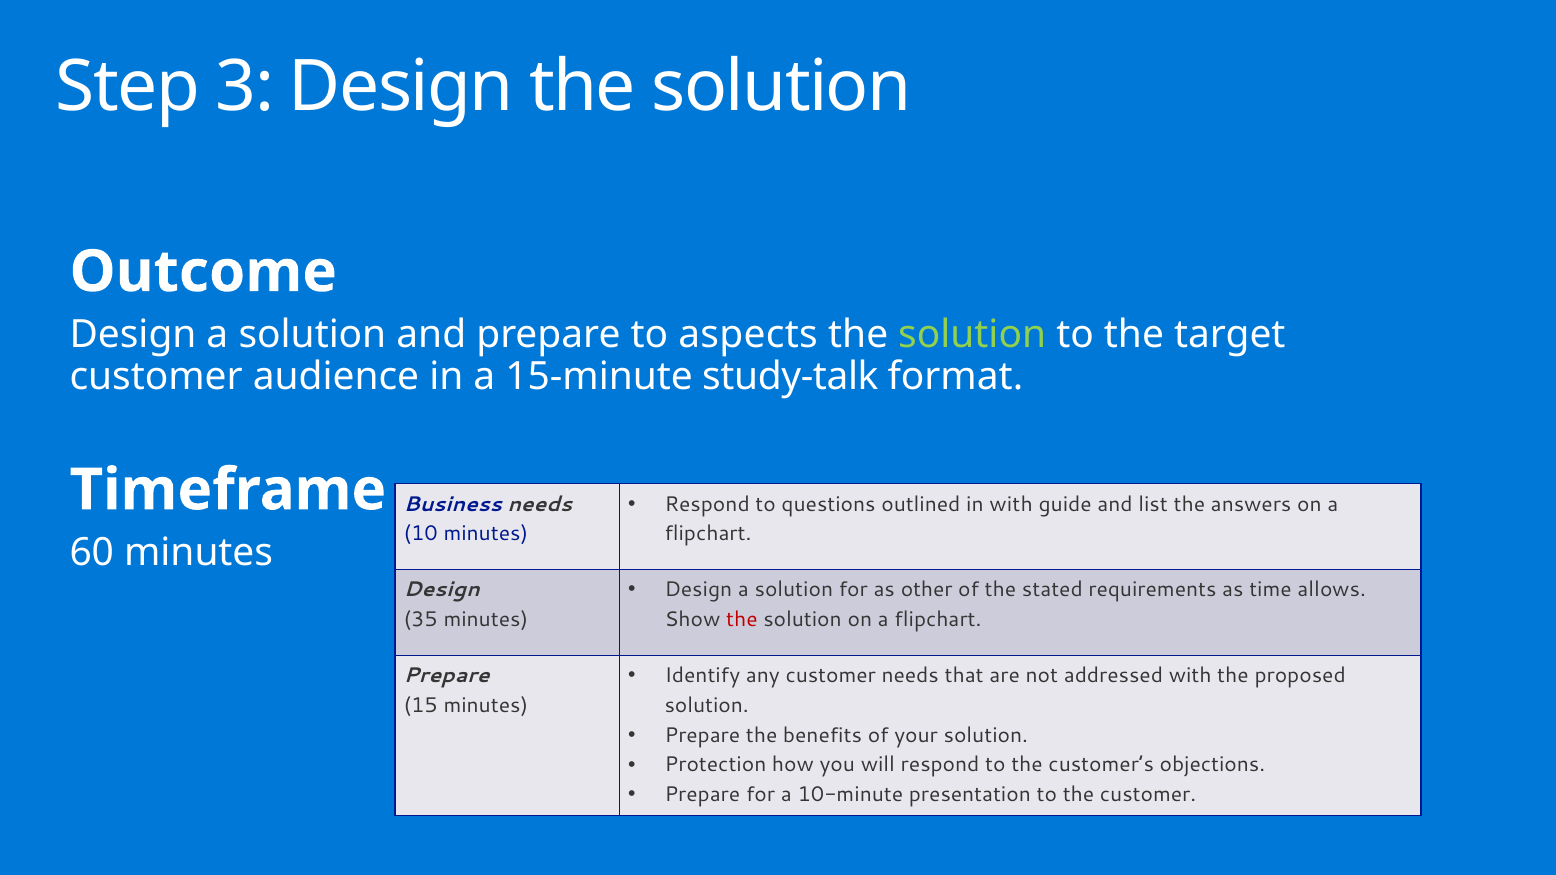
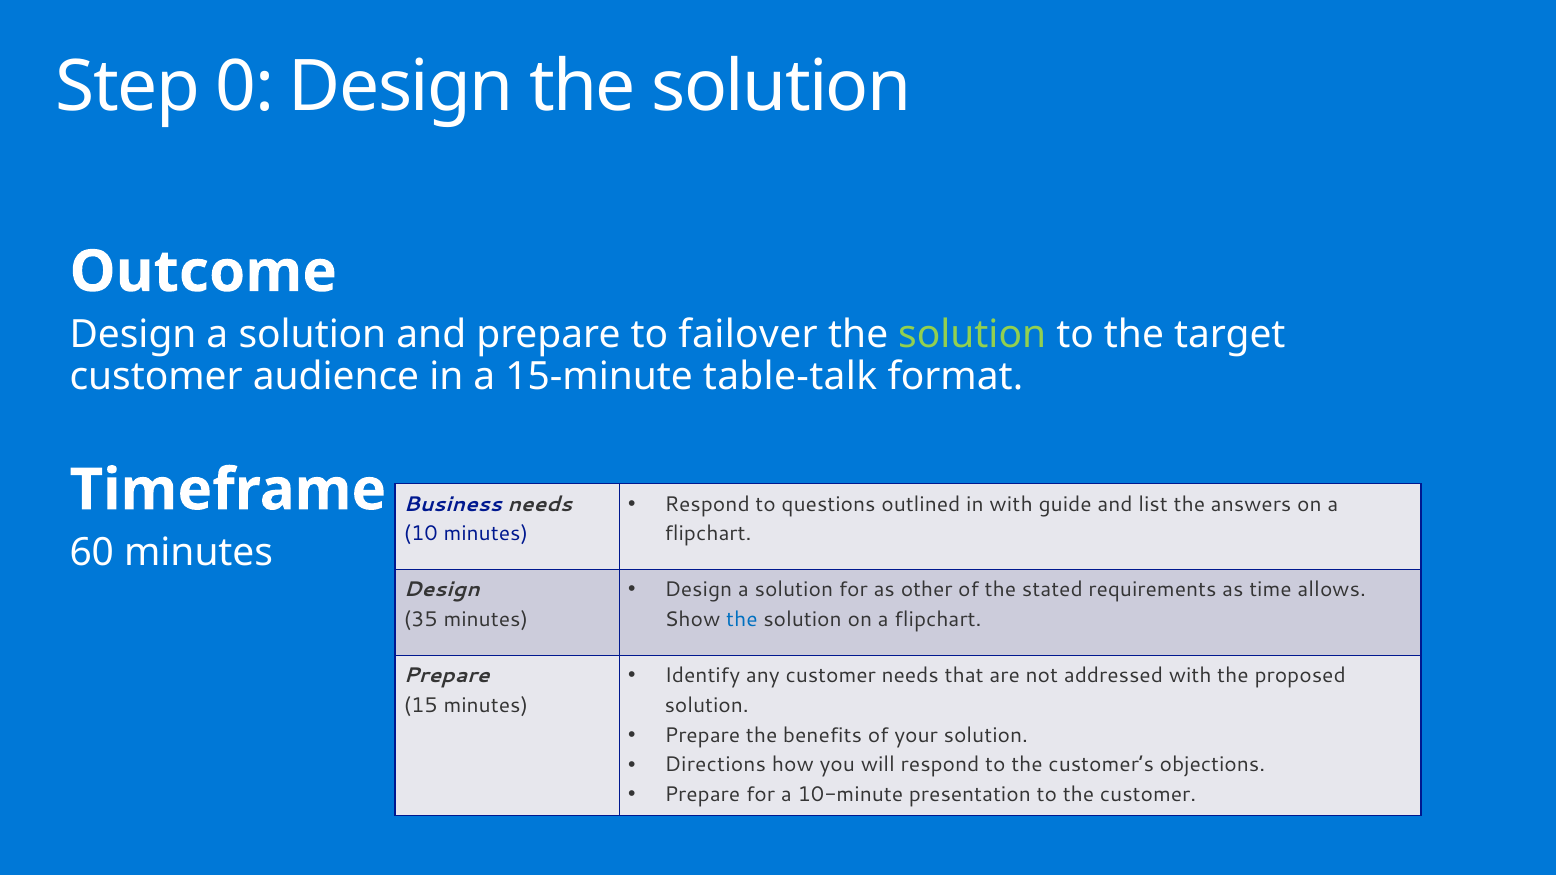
3: 3 -> 0
aspects: aspects -> failover
study-talk: study-talk -> table-talk
the at (742, 620) colour: red -> blue
Protection: Protection -> Directions
